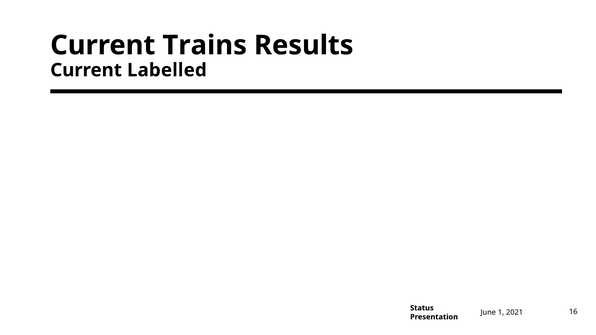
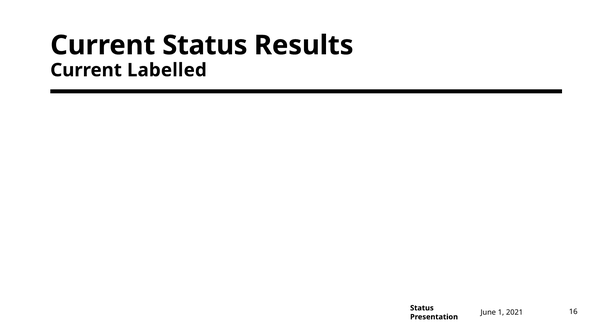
Current Trains: Trains -> Status
